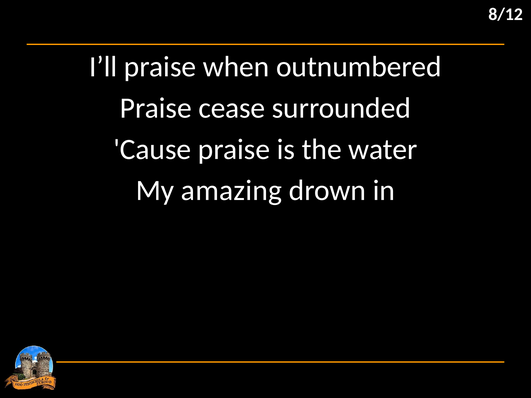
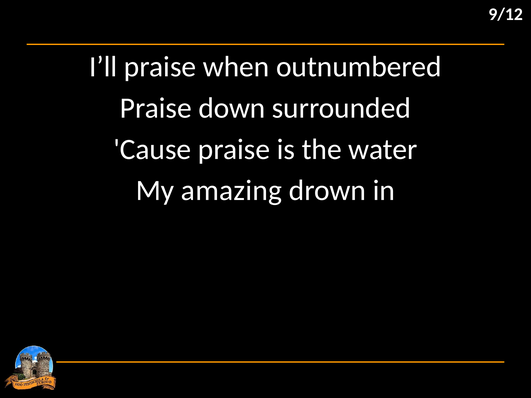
8/12: 8/12 -> 9/12
cease: cease -> down
